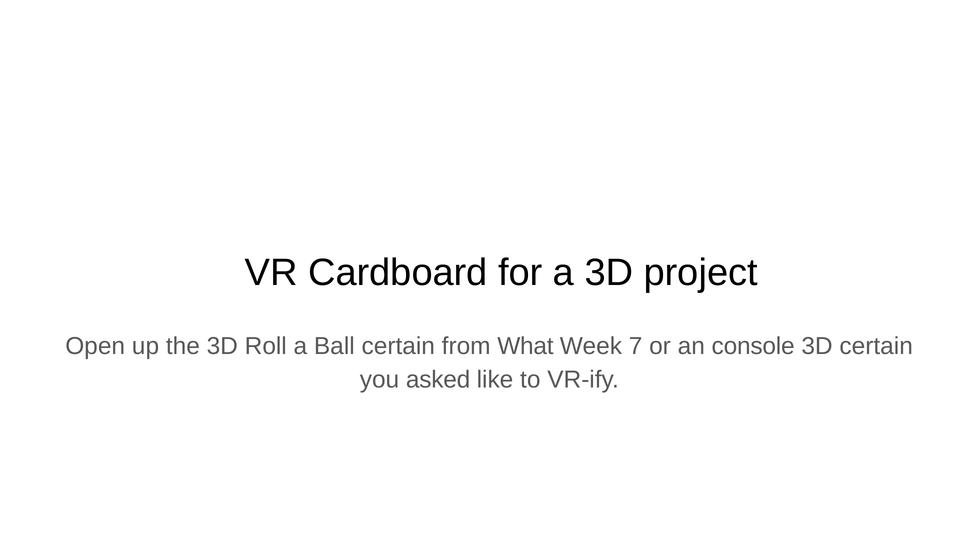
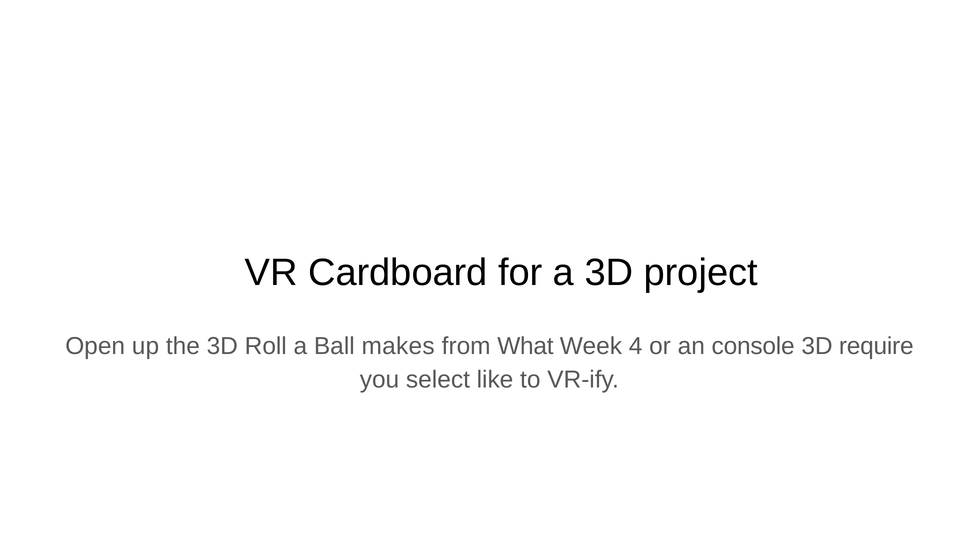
Ball certain: certain -> makes
7: 7 -> 4
3D certain: certain -> require
asked: asked -> select
